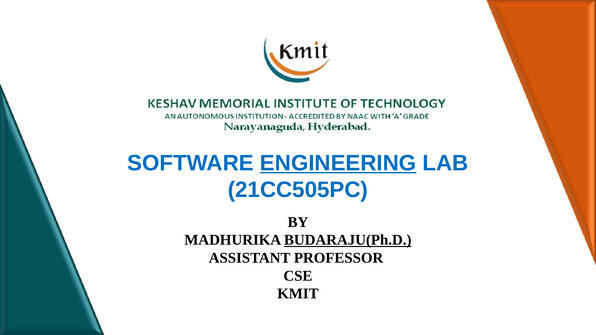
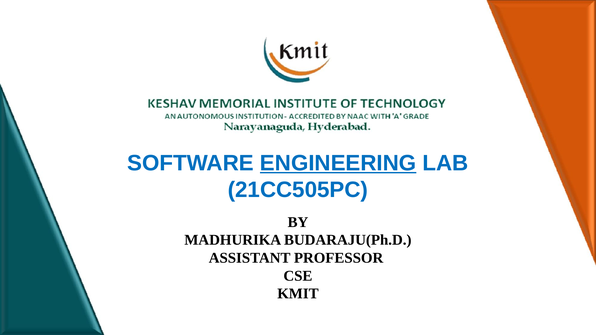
BUDARAJU(Ph.D underline: present -> none
